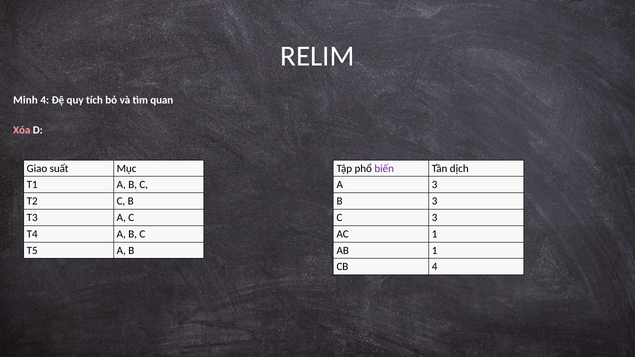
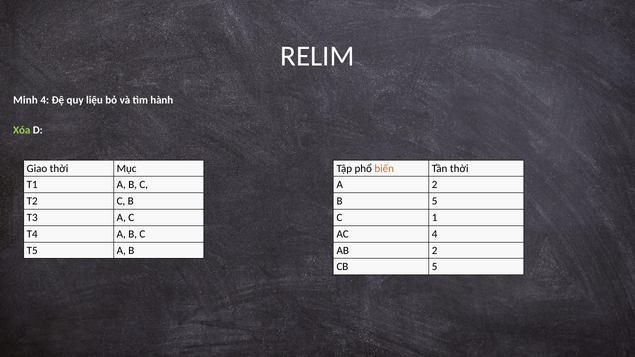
tích: tích -> liệu
quan: quan -> hành
Xóa colour: pink -> light green
Giao suất: suất -> thời
biến colour: purple -> orange
Tần dịch: dịch -> thời
A 3: 3 -> 2
B 3: 3 -> 5
C 3: 3 -> 1
AC 1: 1 -> 4
AB 1: 1 -> 2
CB 4: 4 -> 5
